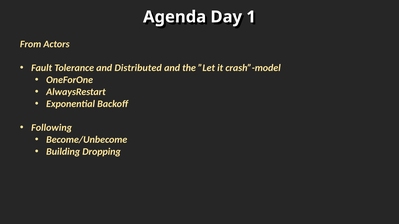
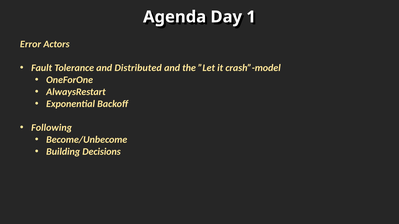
From: From -> Error
Dropping: Dropping -> Decisions
